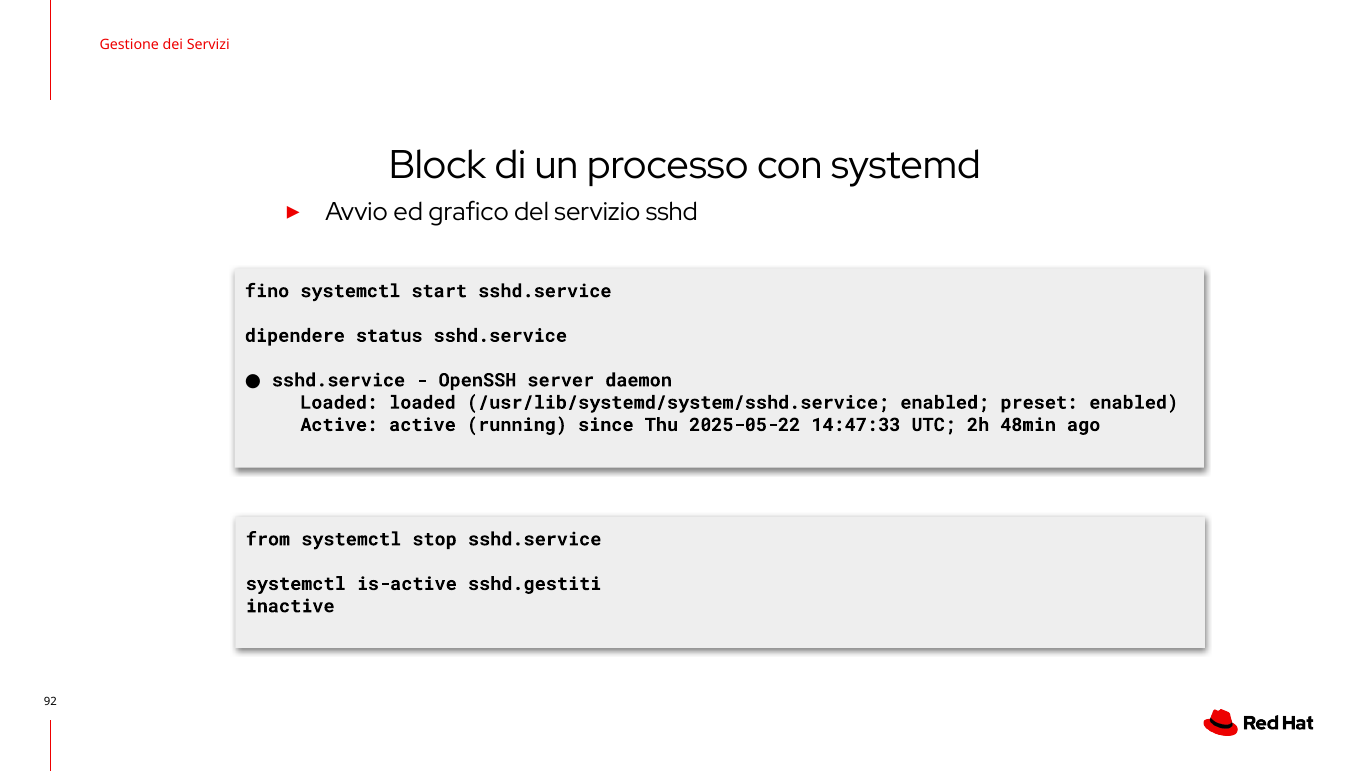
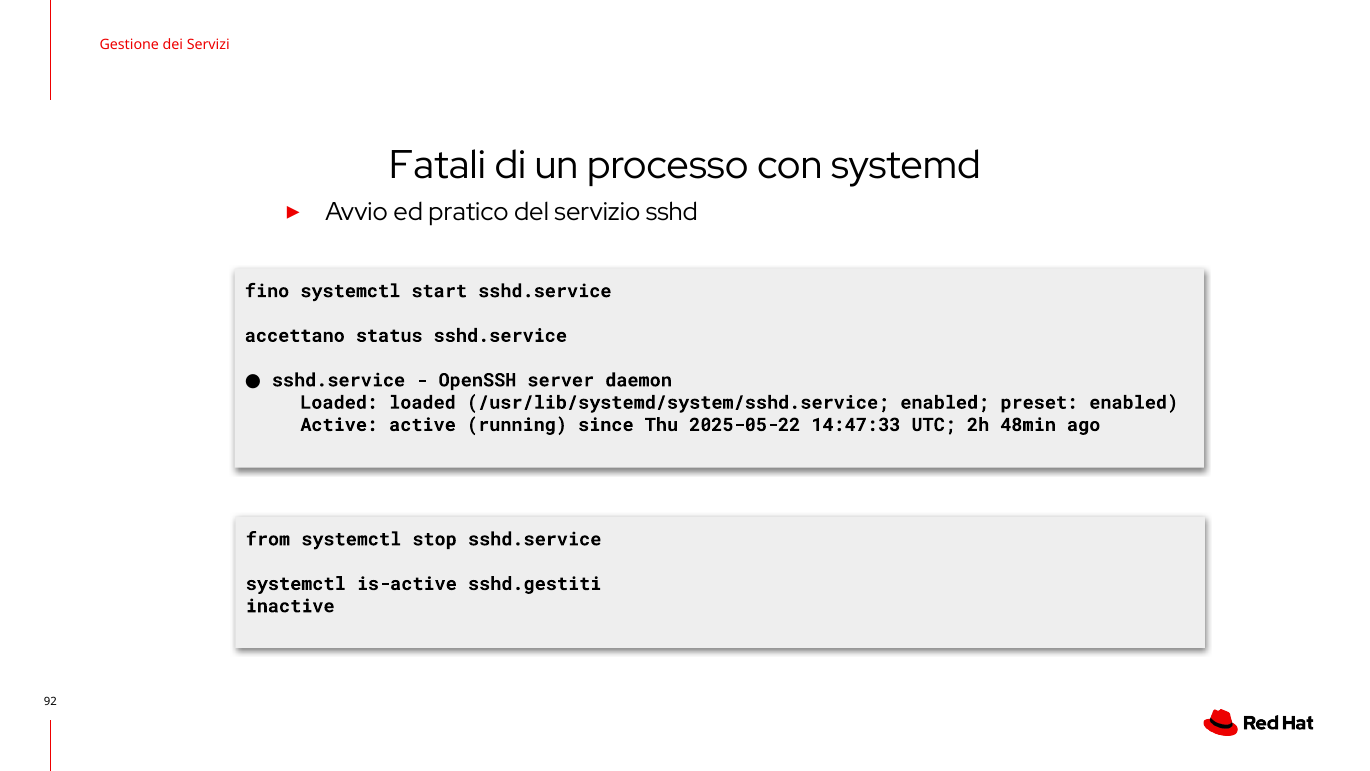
Block: Block -> Fatali
grafico: grafico -> pratico
dipendere: dipendere -> accettano
